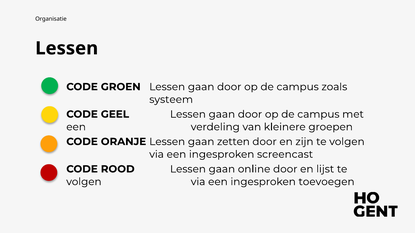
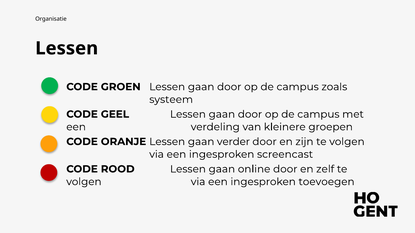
zetten: zetten -> verder
lijst: lijst -> zelf
